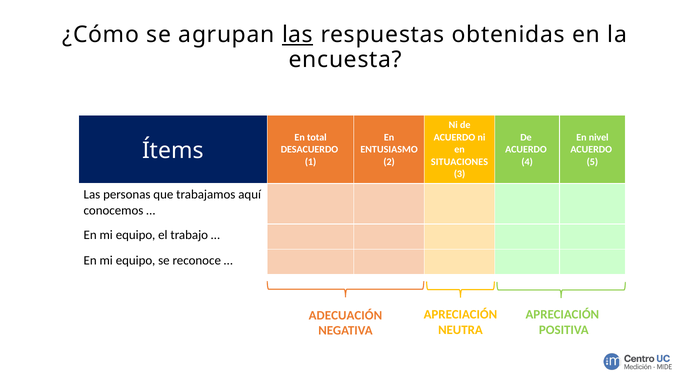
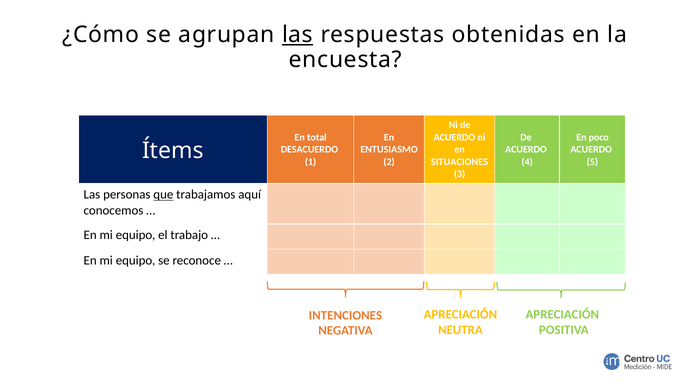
nivel: nivel -> poco
que underline: none -> present
ADECUACIÓN: ADECUACIÓN -> INTENCIONES
